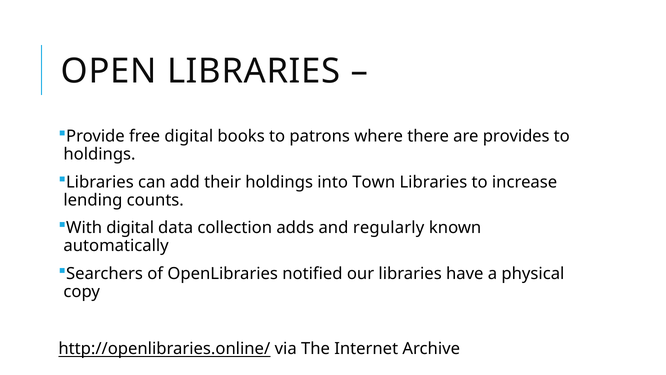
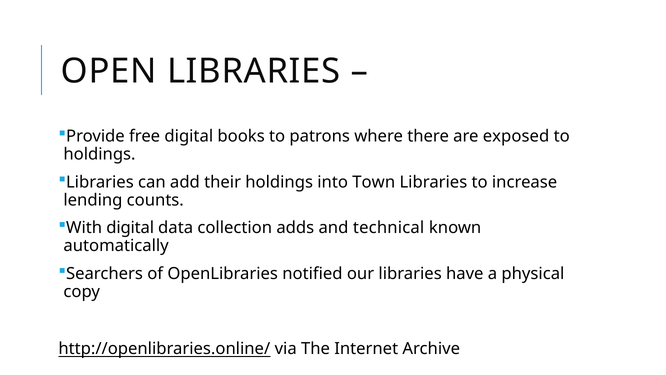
provides: provides -> exposed
regularly: regularly -> technical
